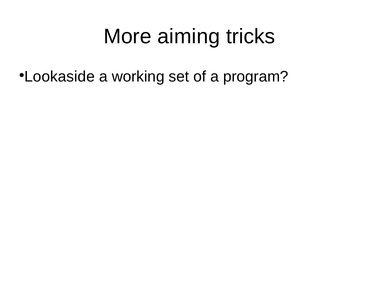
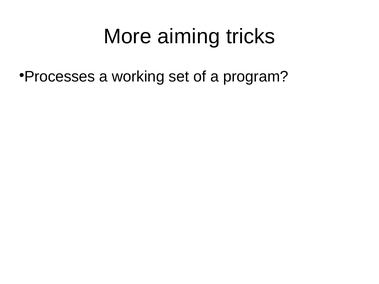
Lookaside: Lookaside -> Processes
